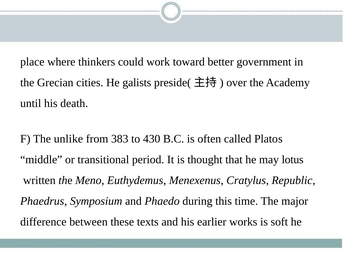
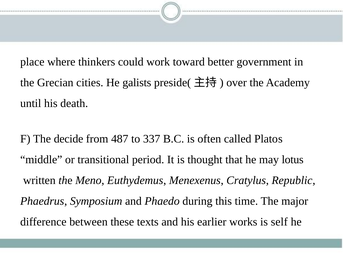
unlike: unlike -> decide
383: 383 -> 487
430: 430 -> 337
soft: soft -> self
